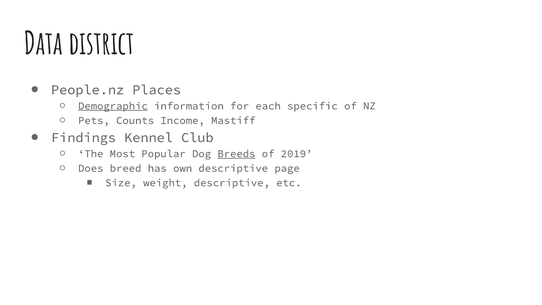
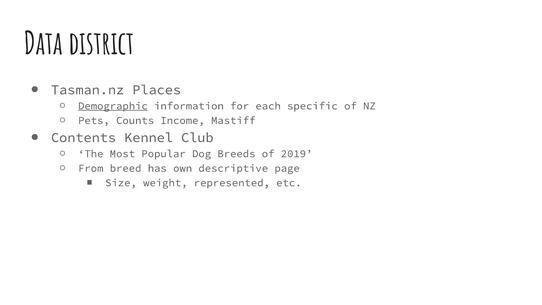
People.nz: People.nz -> Tasman.nz
Findings: Findings -> Contents
Breeds underline: present -> none
Does: Does -> From
weight descriptive: descriptive -> represented
